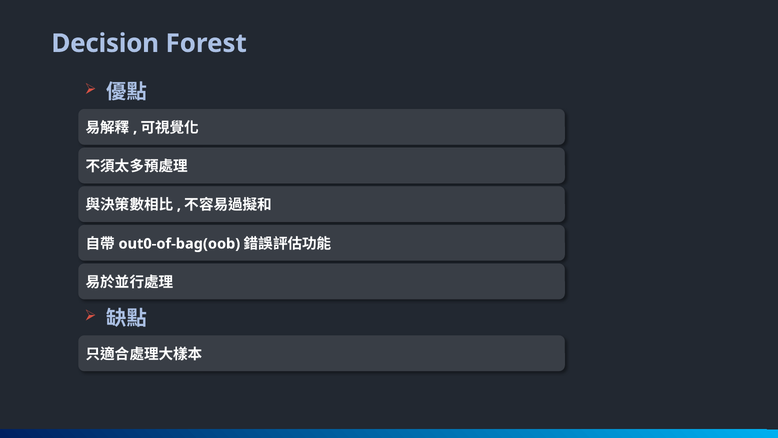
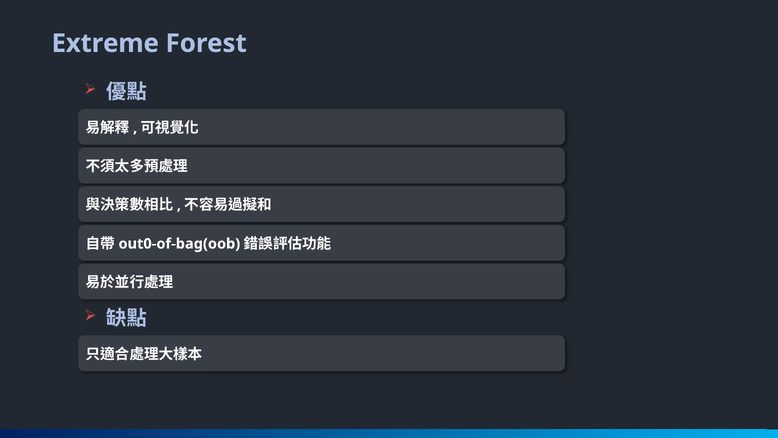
Decision: Decision -> Extreme
